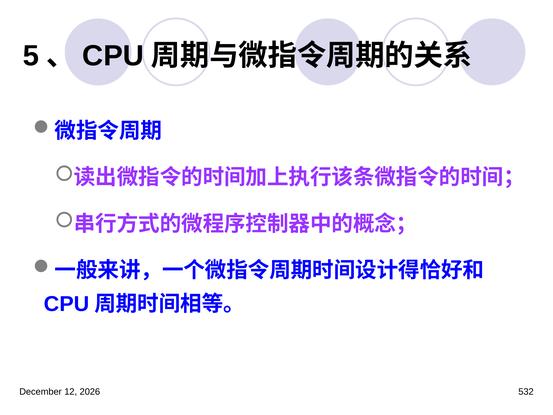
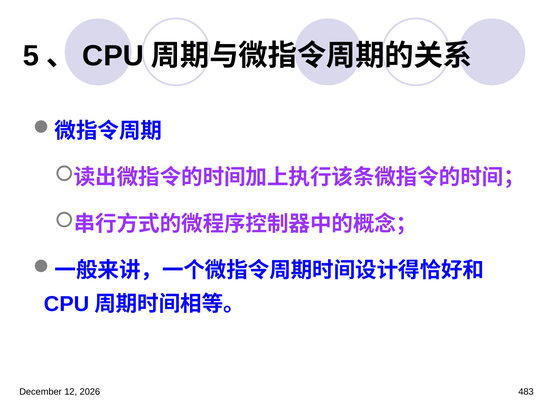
532: 532 -> 483
